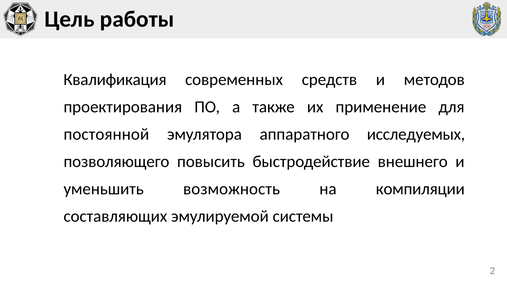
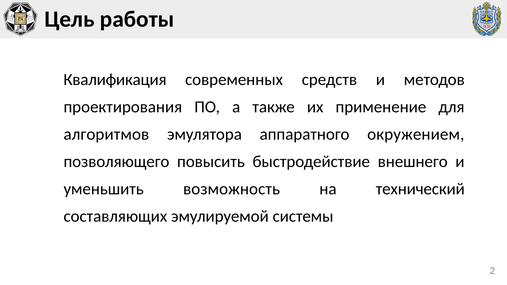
постоянной: постоянной -> алгоритмов
исследуемых: исследуемых -> окружением
компиляции: компиляции -> технический
